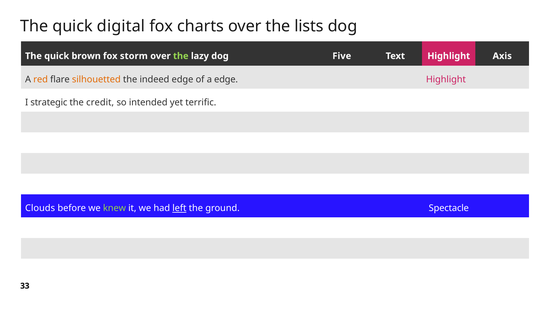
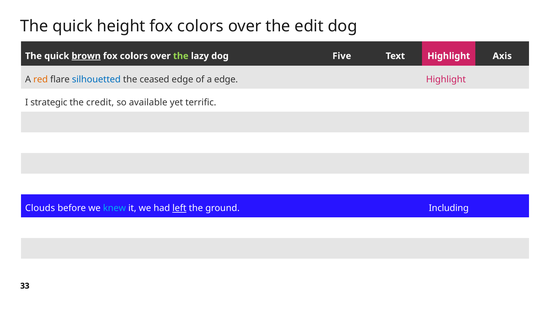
digital: digital -> height
charts at (201, 26): charts -> colors
lists: lists -> edit
brown underline: none -> present
storm at (134, 56): storm -> colors
silhouetted colour: orange -> blue
indeed: indeed -> ceased
intended: intended -> available
knew colour: light green -> light blue
Spectacle: Spectacle -> Including
